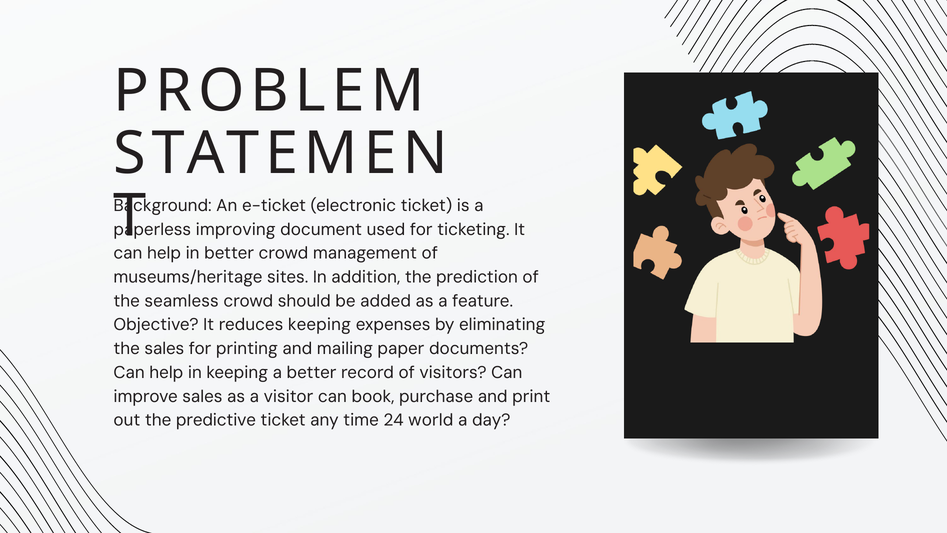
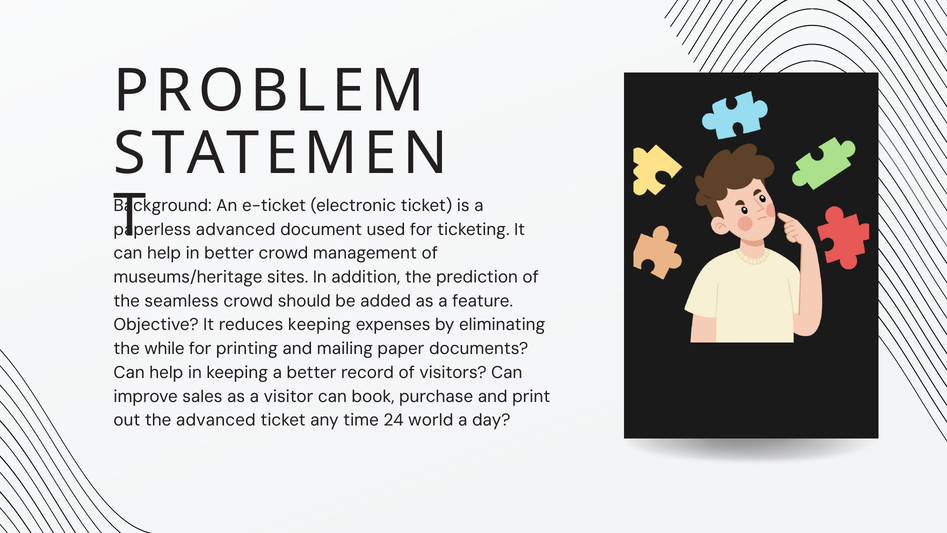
improving at (236, 229): improving -> advanced
the sales: sales -> while
the predictive: predictive -> advanced
